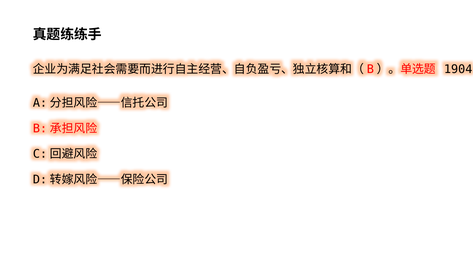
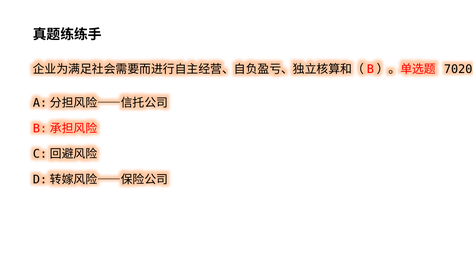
1904: 1904 -> 7020
